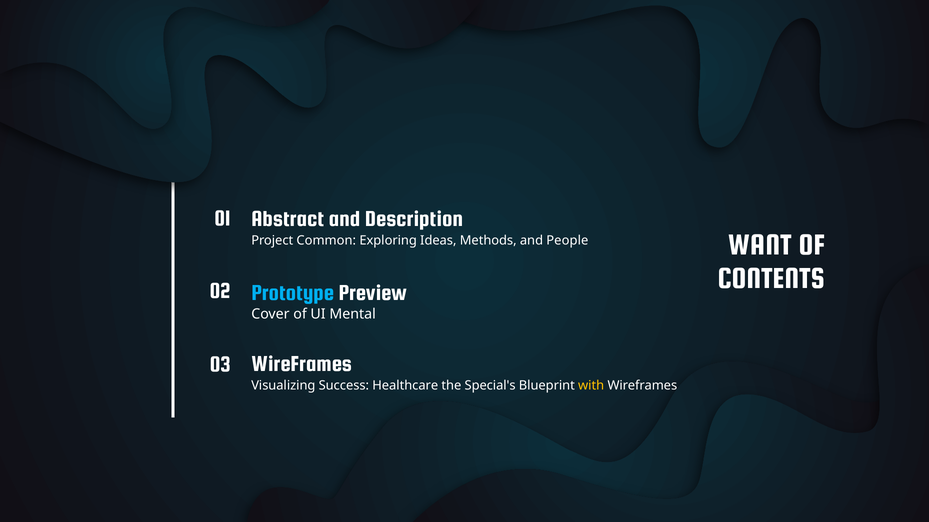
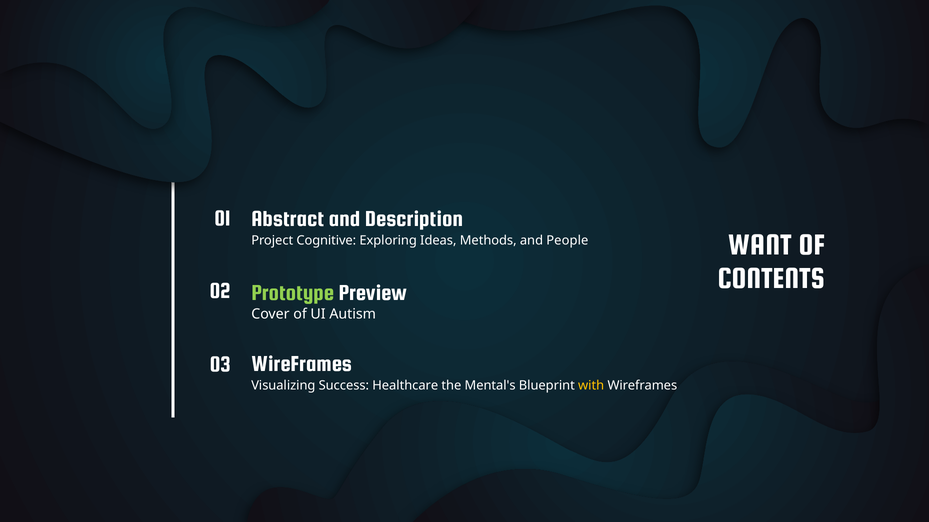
Common: Common -> Cognitive
Prototype colour: light blue -> light green
Mental: Mental -> Autism
Special's: Special's -> Mental's
